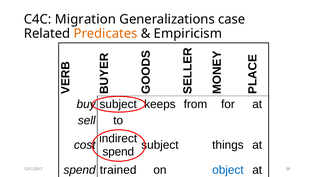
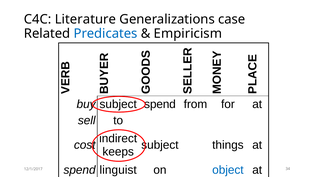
Migration: Migration -> Literature
Predicates colour: orange -> blue
subject keeps: keeps -> spend
spend at (118, 151): spend -> keeps
trained: trained -> linguist
